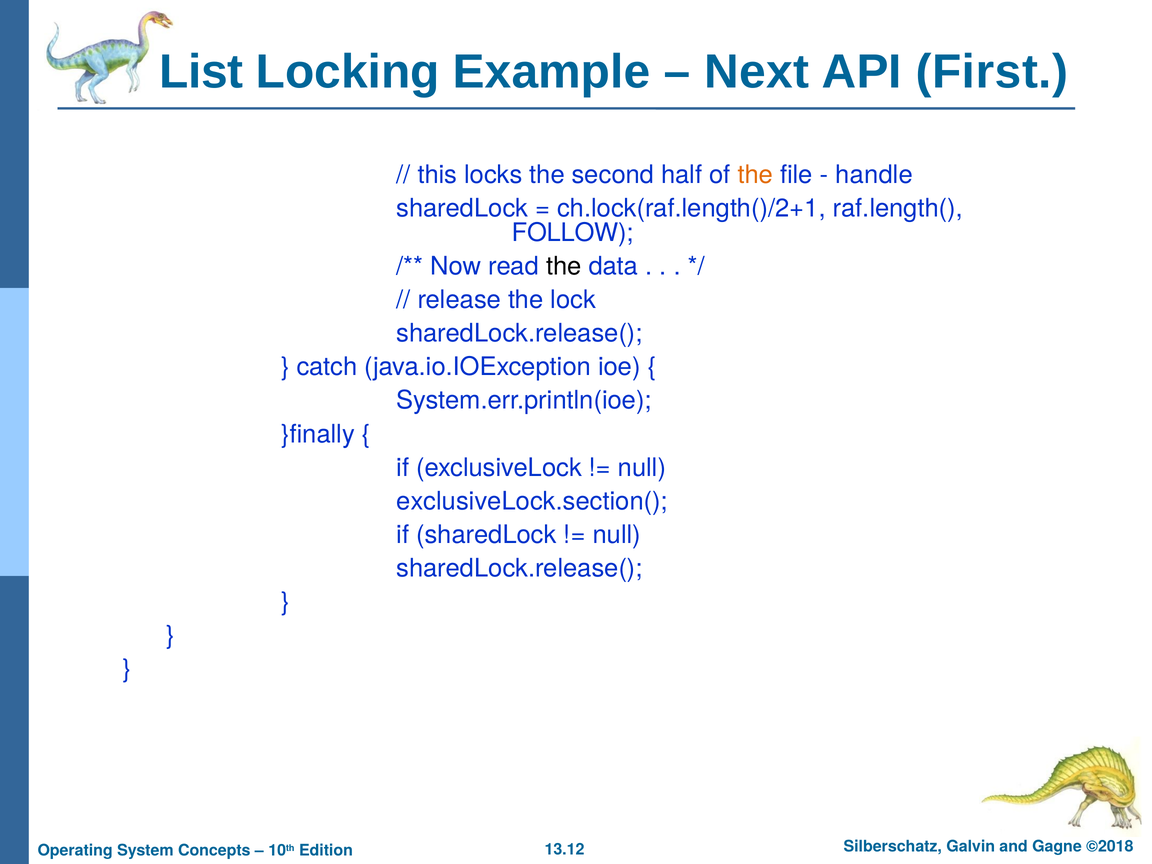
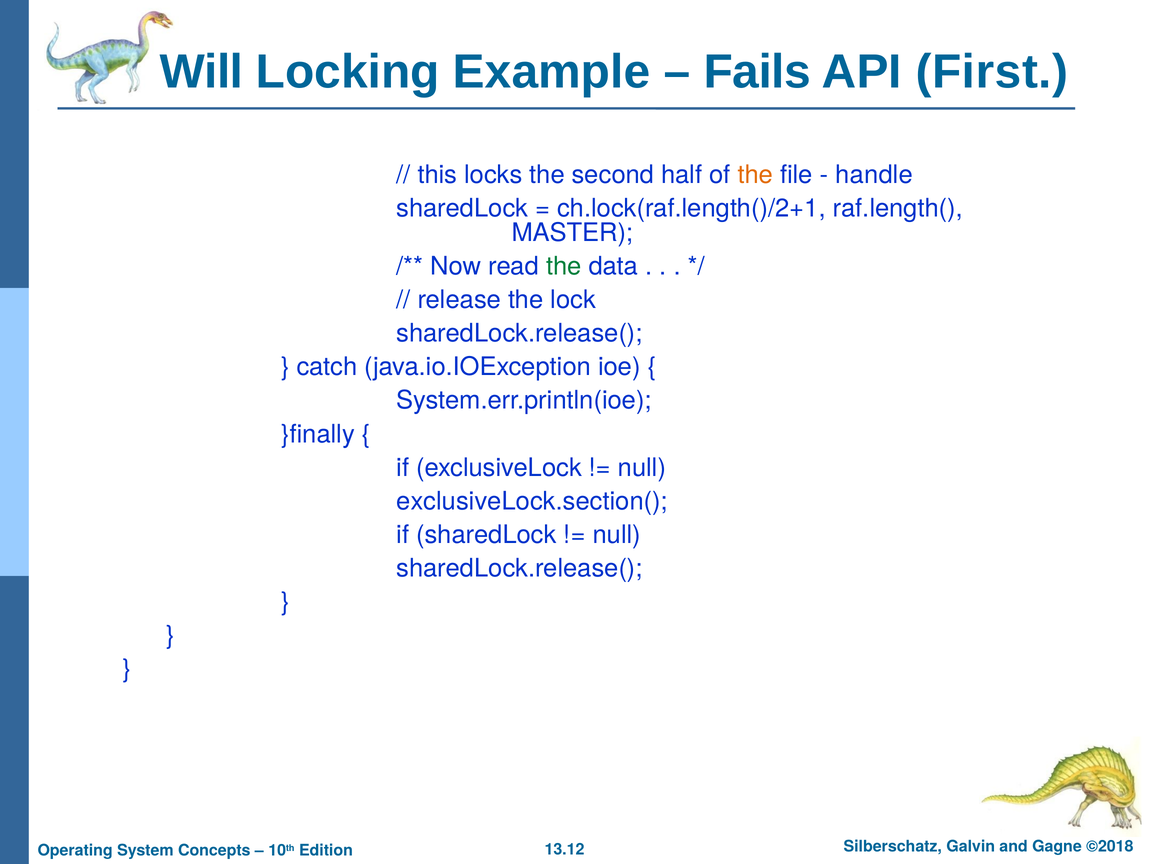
List: List -> Will
Next: Next -> Fails
FOLLOW: FOLLOW -> MASTER
the at (564, 266) colour: black -> green
